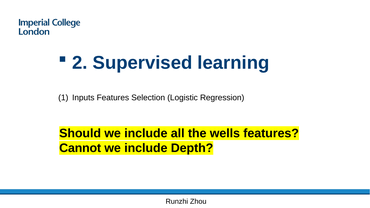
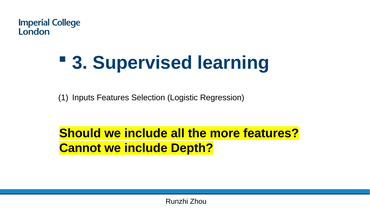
2: 2 -> 3
wells: wells -> more
